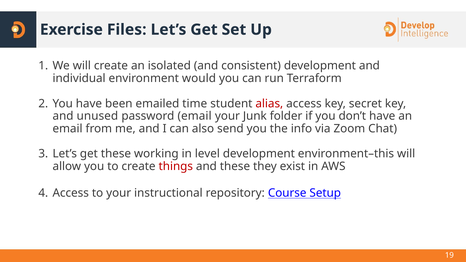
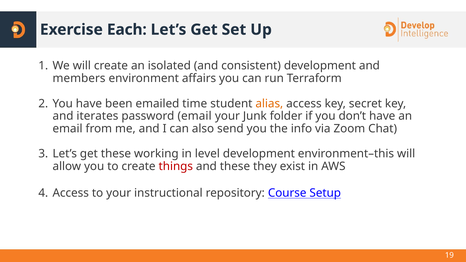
Files: Files -> Each
individual: individual -> members
would: would -> affairs
alias colour: red -> orange
unused: unused -> iterates
